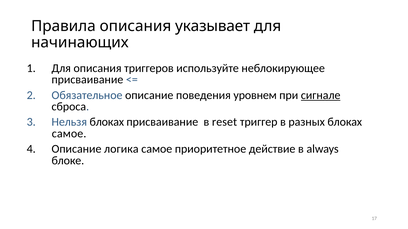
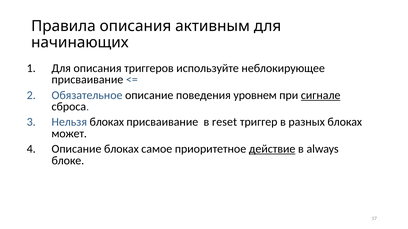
указывает: указывает -> активным
самое at (69, 134): самое -> может
Описание логика: логика -> блоках
действие underline: none -> present
